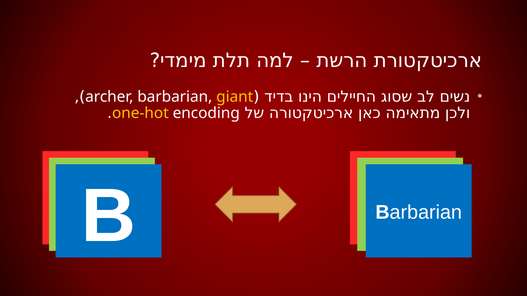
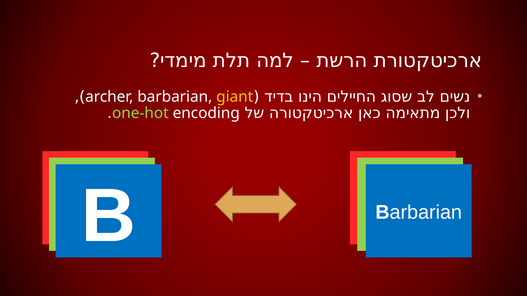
one-hot colour: yellow -> light green
